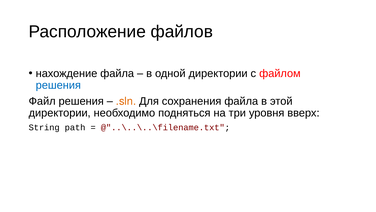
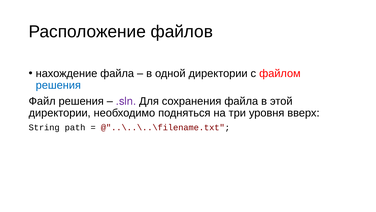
.sln colour: orange -> purple
